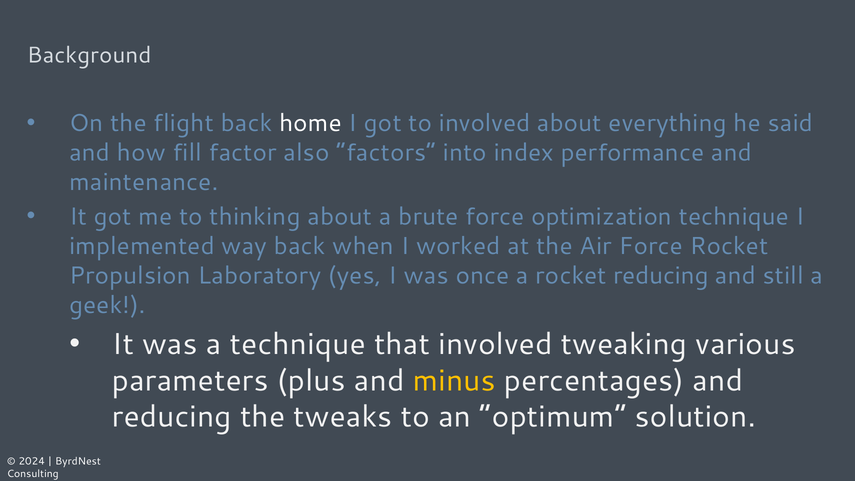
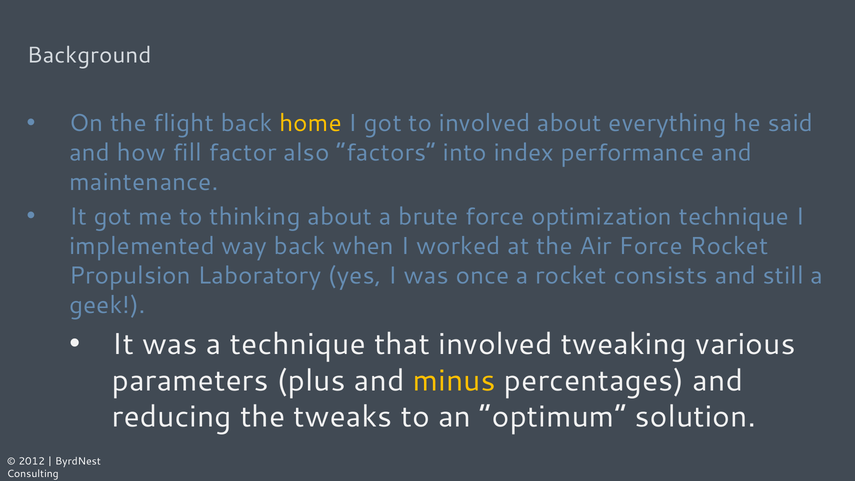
home colour: white -> yellow
rocket reducing: reducing -> consists
2024: 2024 -> 2012
